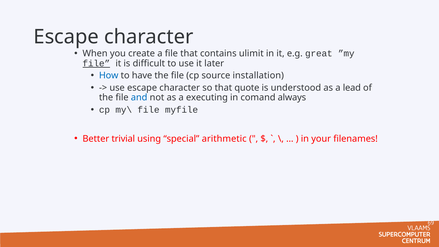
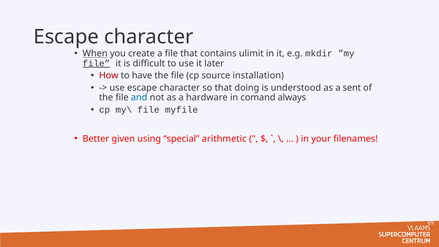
When underline: none -> present
great: great -> mkdir
How colour: blue -> red
quote: quote -> doing
lead: lead -> sent
executing: executing -> hardware
trivial: trivial -> given
